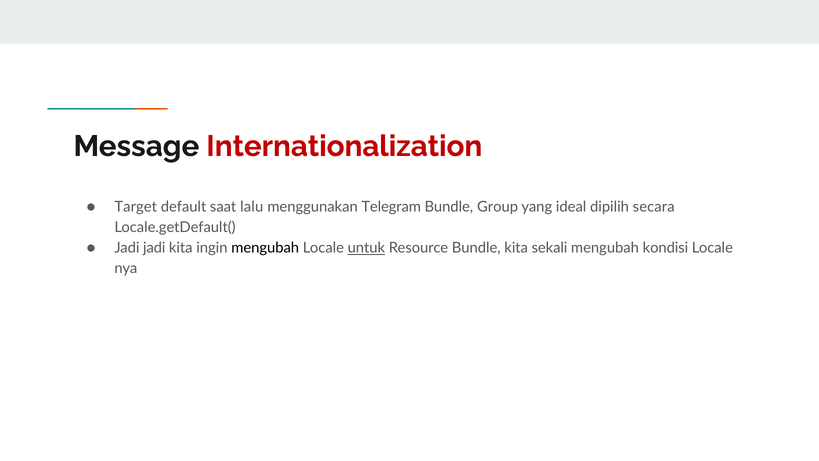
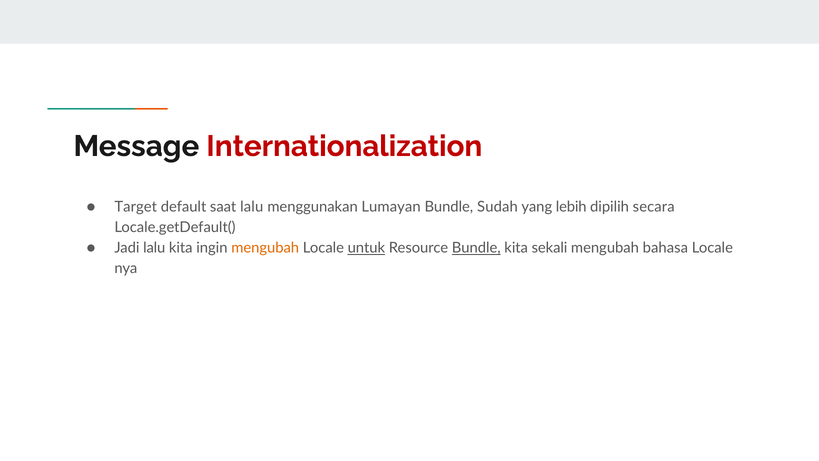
Telegram: Telegram -> Lumayan
Group: Group -> Sudah
ideal: ideal -> lebih
Jadi jadi: jadi -> lalu
mengubah at (265, 248) colour: black -> orange
Bundle at (476, 248) underline: none -> present
kondisi: kondisi -> bahasa
